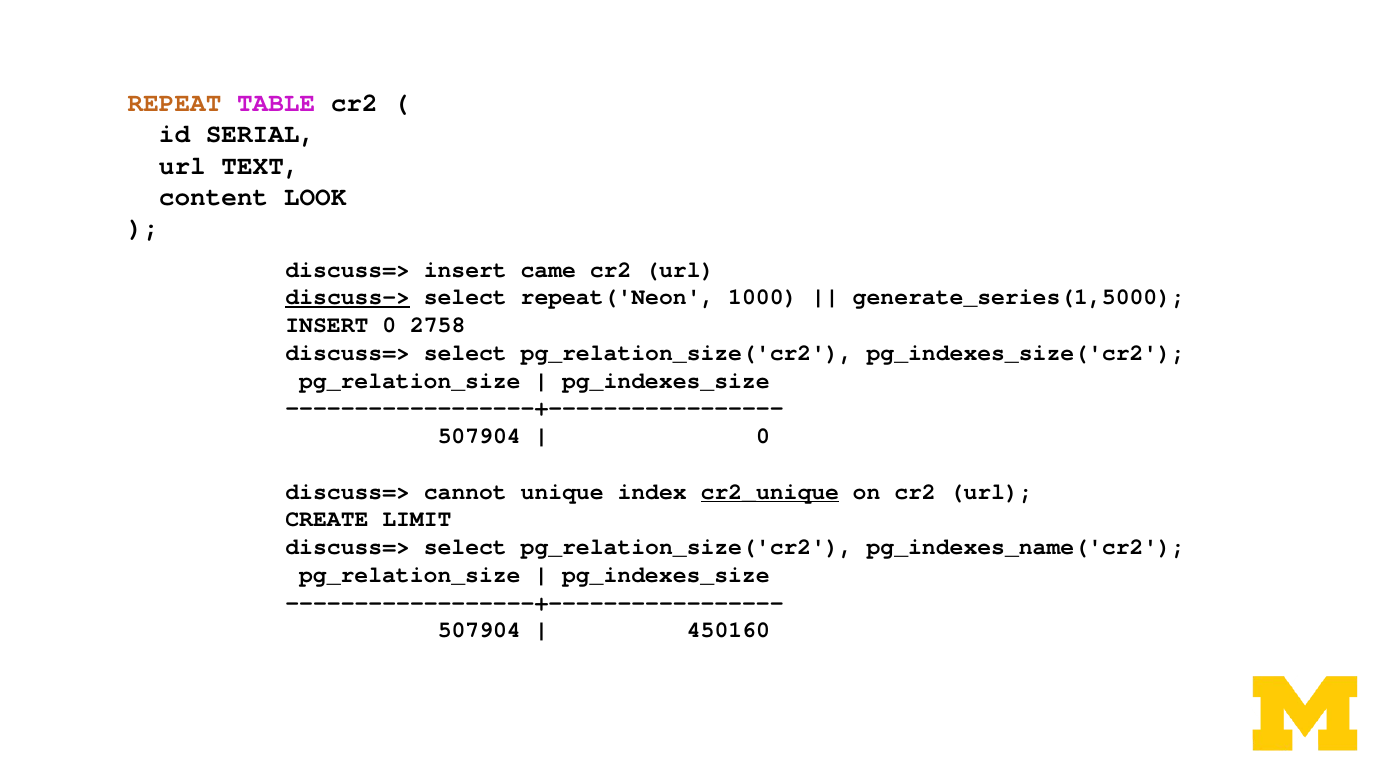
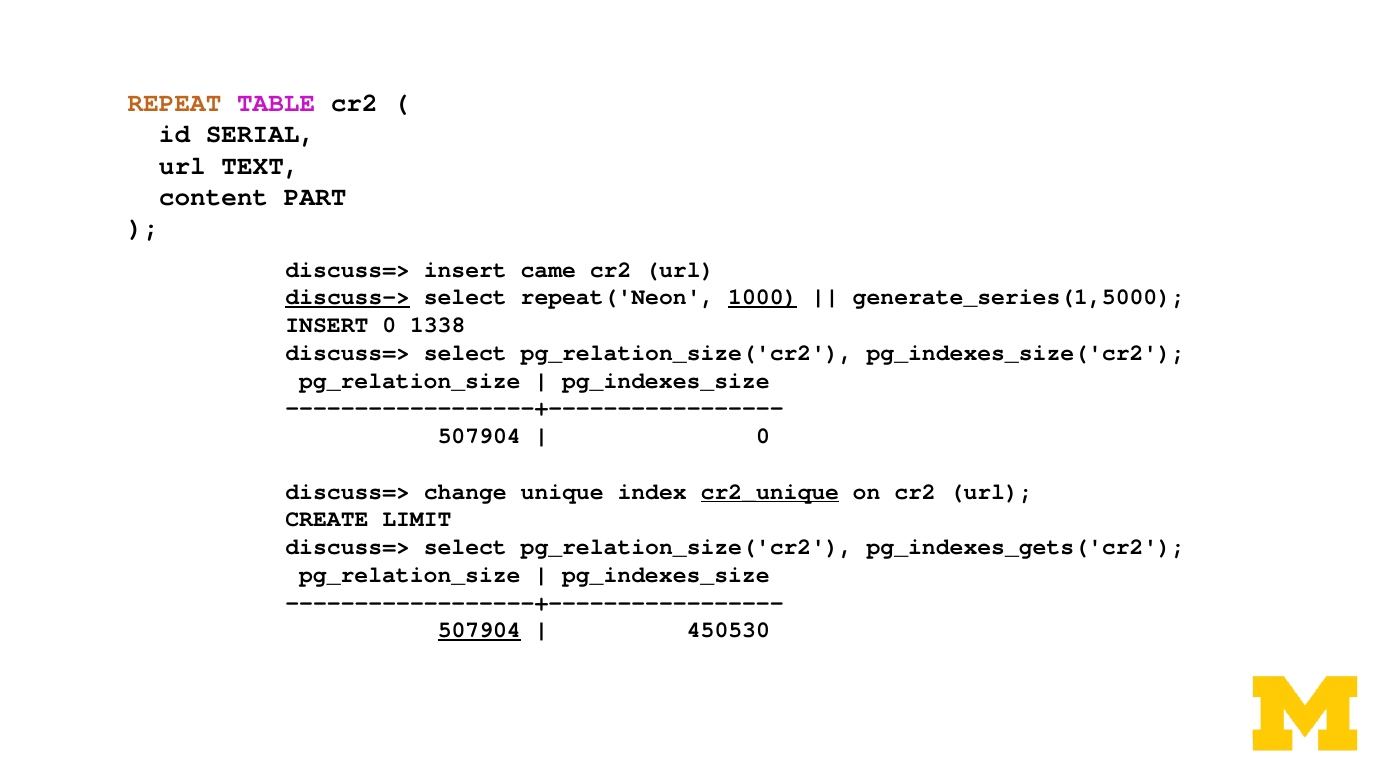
LOOK: LOOK -> PART
1000 underline: none -> present
2758: 2758 -> 1338
cannot: cannot -> change
pg_indexes_name('cr2: pg_indexes_name('cr2 -> pg_indexes_gets('cr2
507904 at (479, 630) underline: none -> present
450160: 450160 -> 450530
